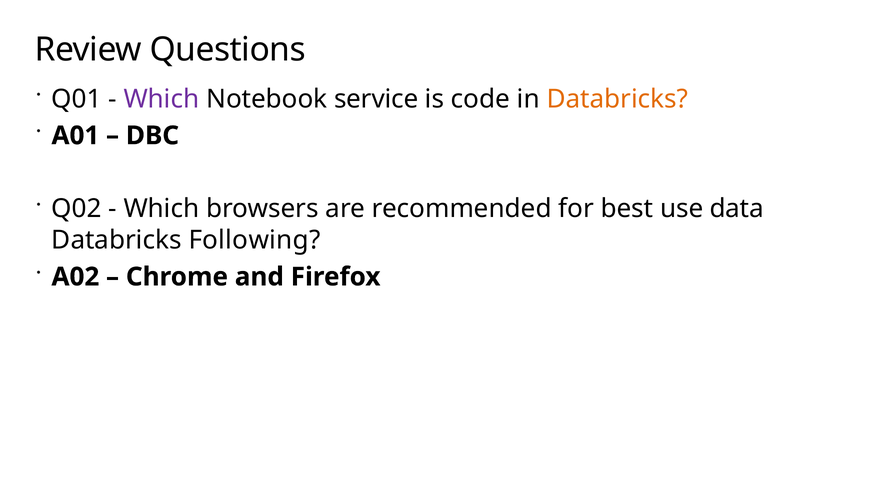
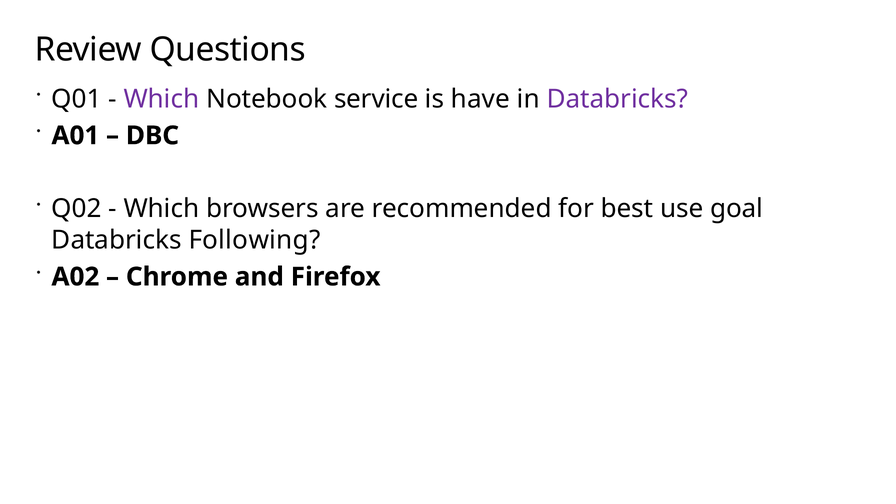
code: code -> have
Databricks at (617, 99) colour: orange -> purple
data: data -> goal
